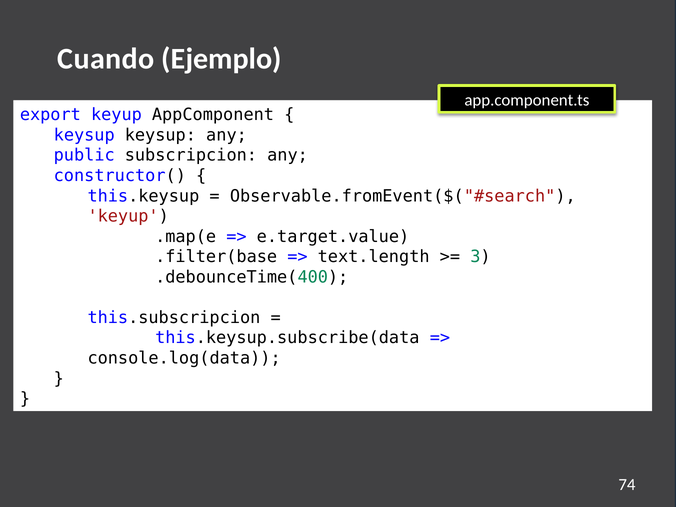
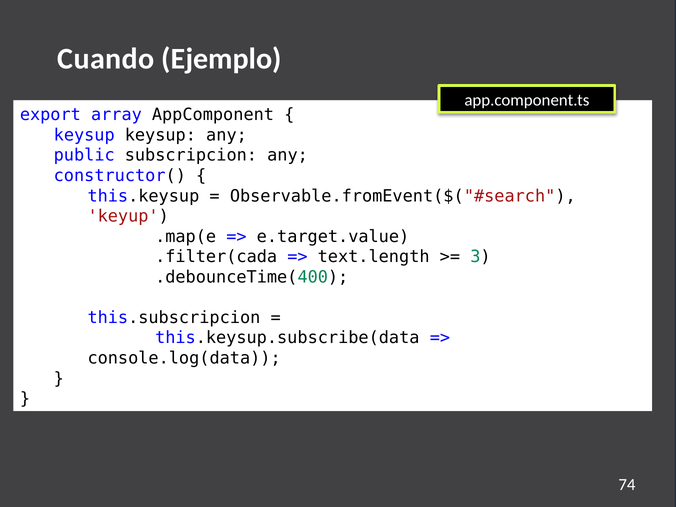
export keyup: keyup -> array
.filter(base: .filter(base -> .filter(cada
